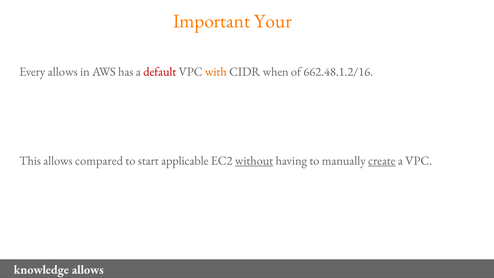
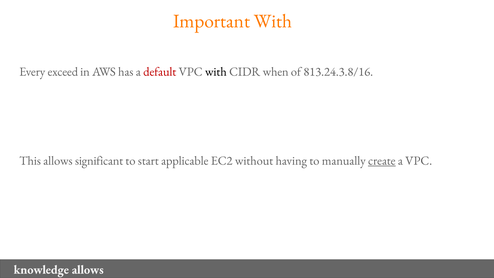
Important Your: Your -> With
Every allows: allows -> exceed
with at (216, 72) colour: orange -> black
662.48.1.2/16: 662.48.1.2/16 -> 813.24.3.8/16
compared: compared -> significant
without underline: present -> none
